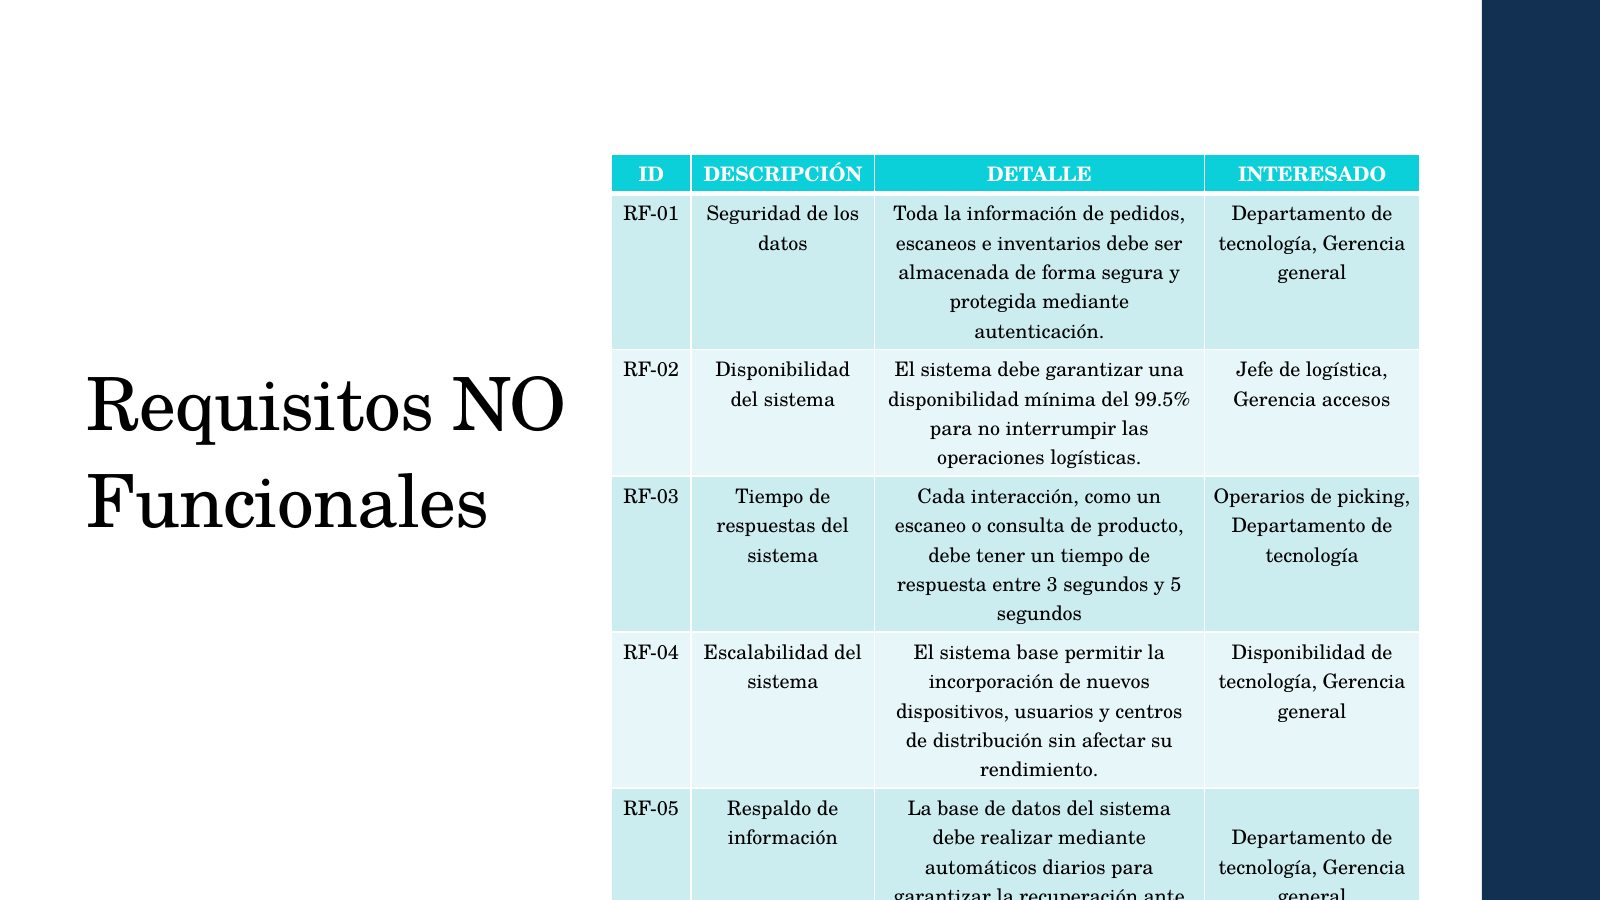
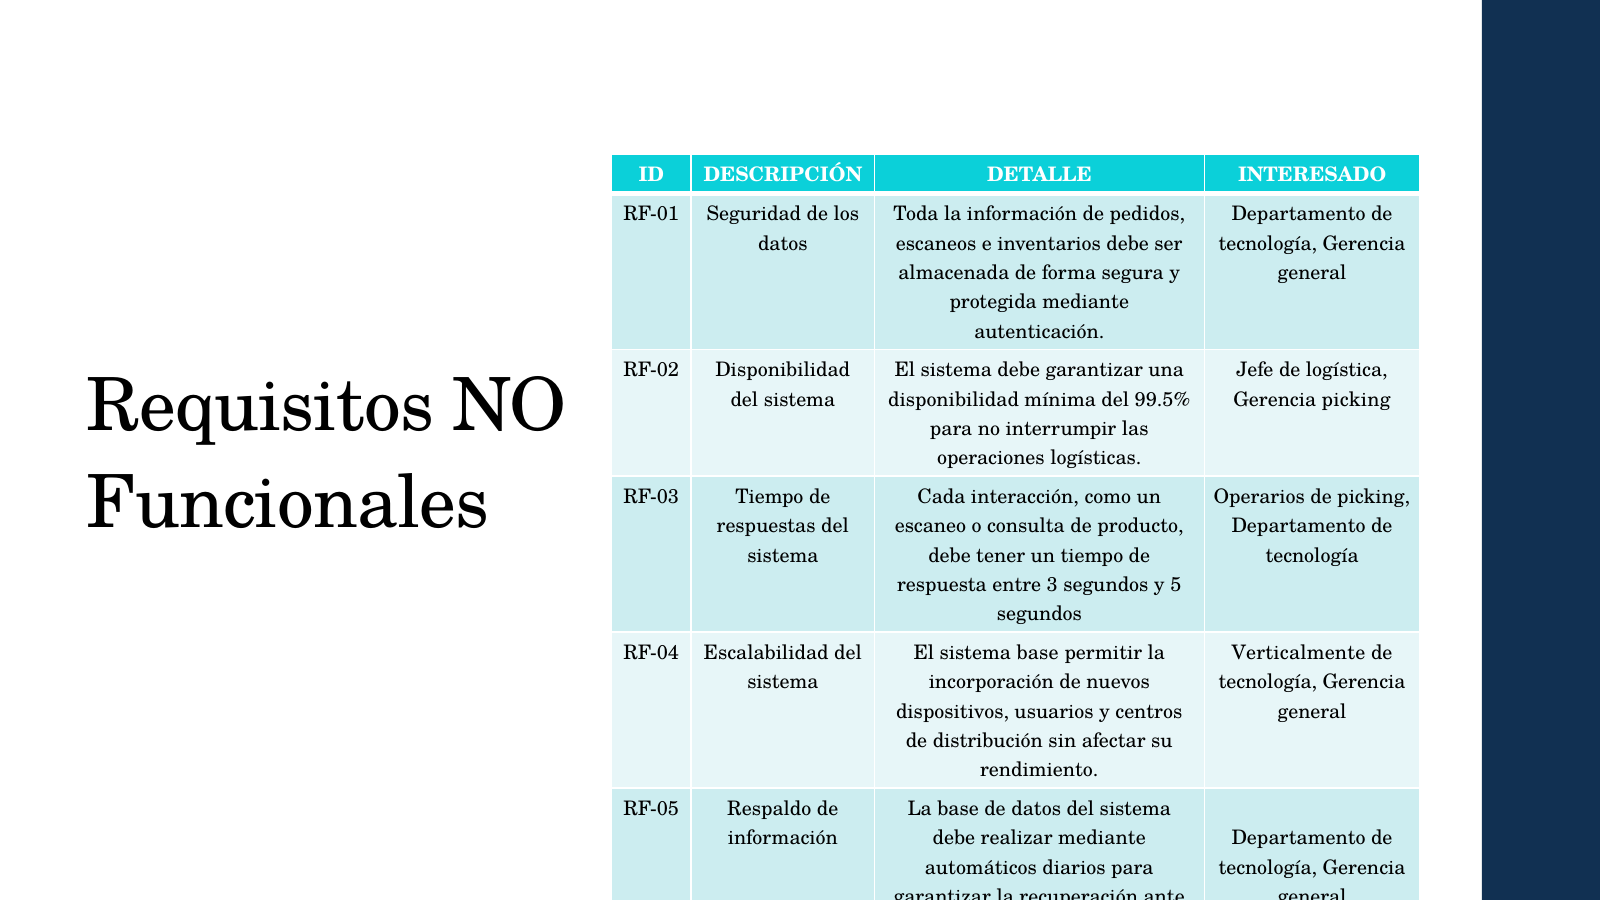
Gerencia accesos: accesos -> picking
Disponibilidad at (1299, 653): Disponibilidad -> Verticalmente
